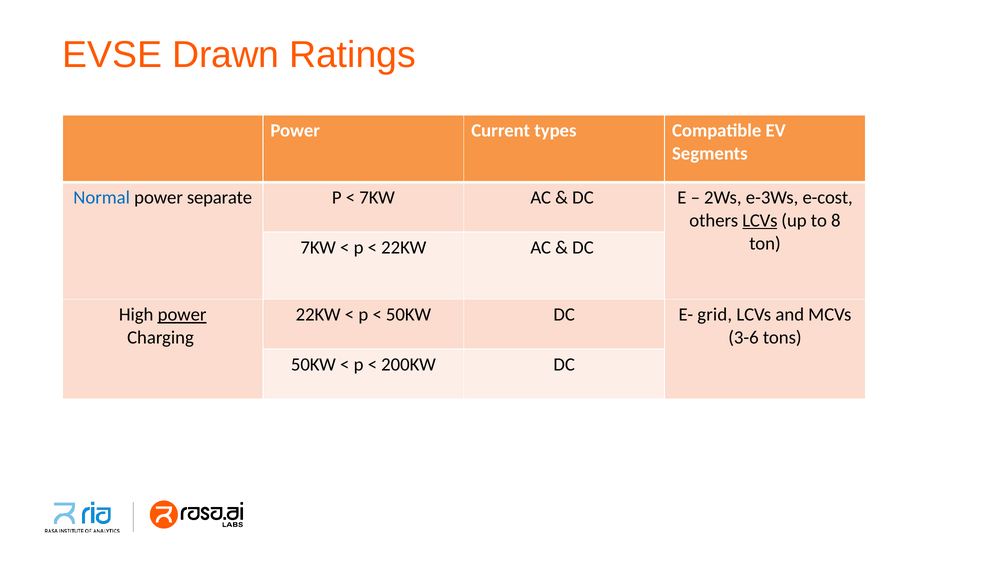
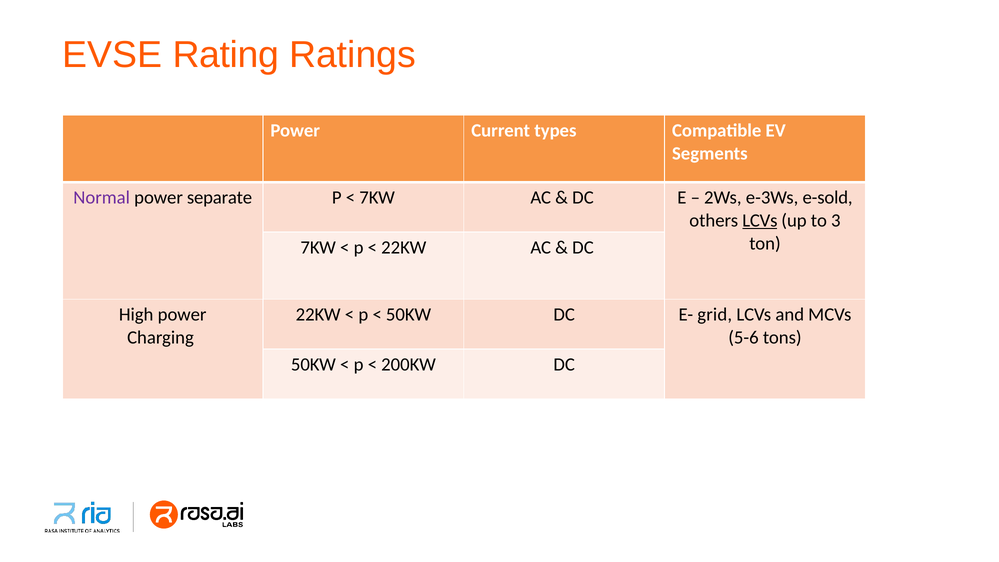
Drawn: Drawn -> Rating
Normal colour: blue -> purple
e-cost: e-cost -> e-sold
8: 8 -> 3
power at (182, 315) underline: present -> none
3-6: 3-6 -> 5-6
